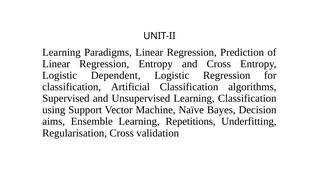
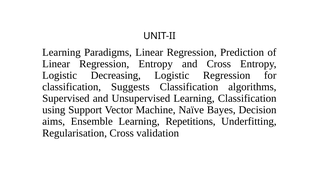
Dependent: Dependent -> Decreasing
Artificial: Artificial -> Suggests
